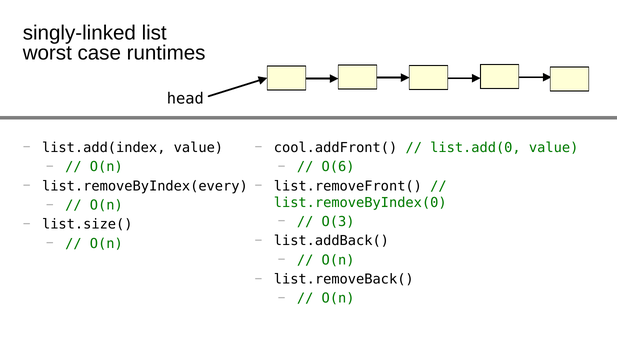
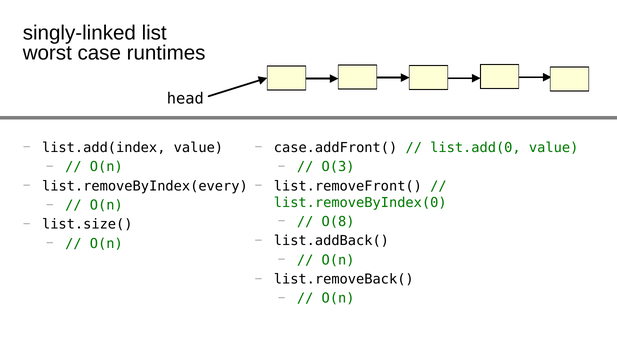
cool.addFront(: cool.addFront( -> case.addFront(
O(6: O(6 -> O(3
O(3: O(3 -> O(8
